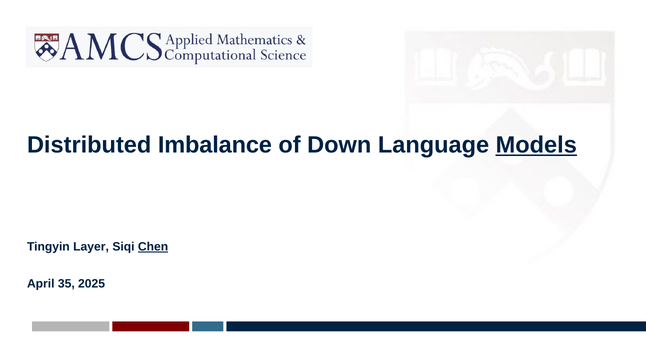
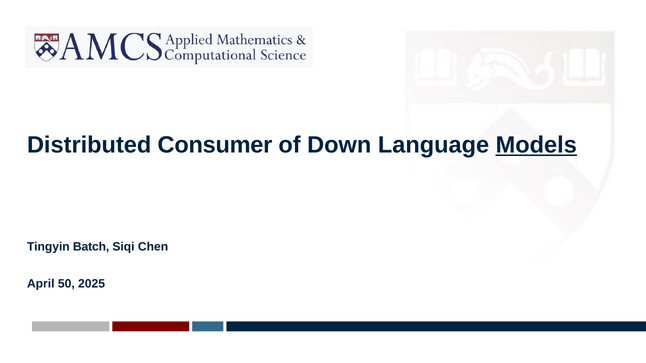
Imbalance: Imbalance -> Consumer
Layer: Layer -> Batch
Chen underline: present -> none
35: 35 -> 50
